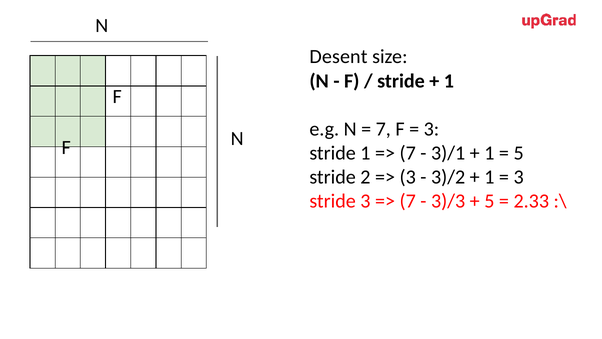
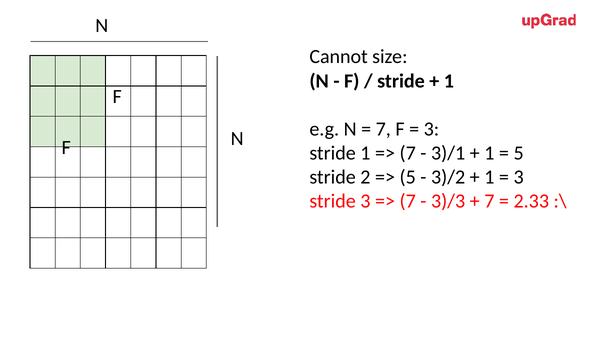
Desent: Desent -> Cannot
3 at (408, 177): 3 -> 5
5 at (489, 201): 5 -> 7
